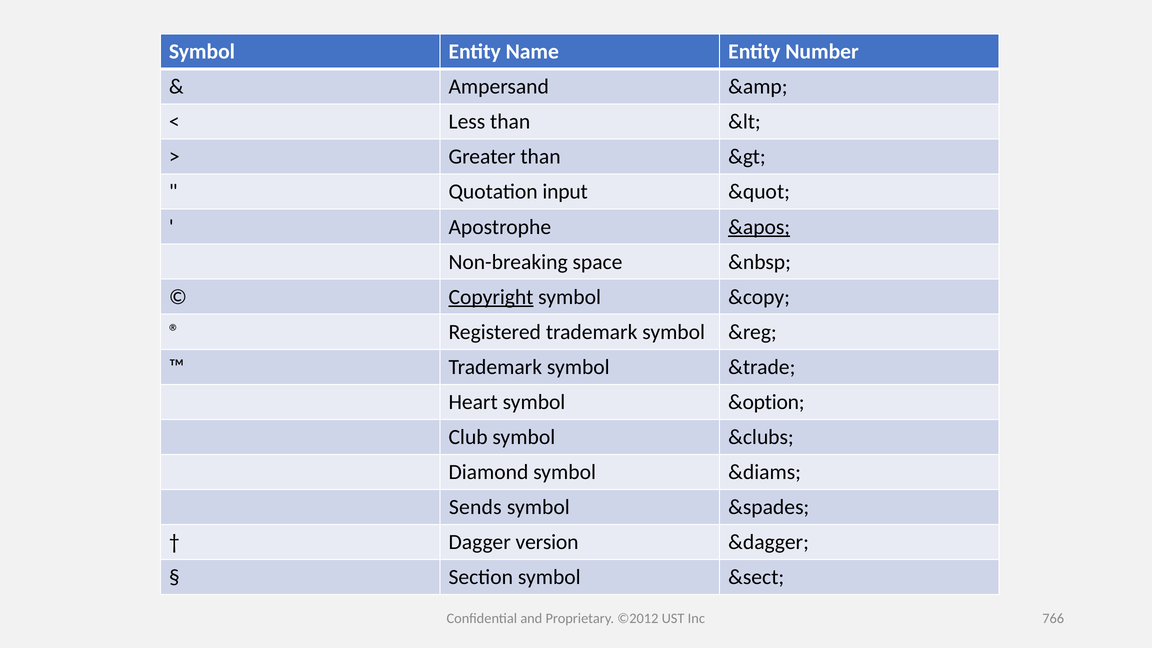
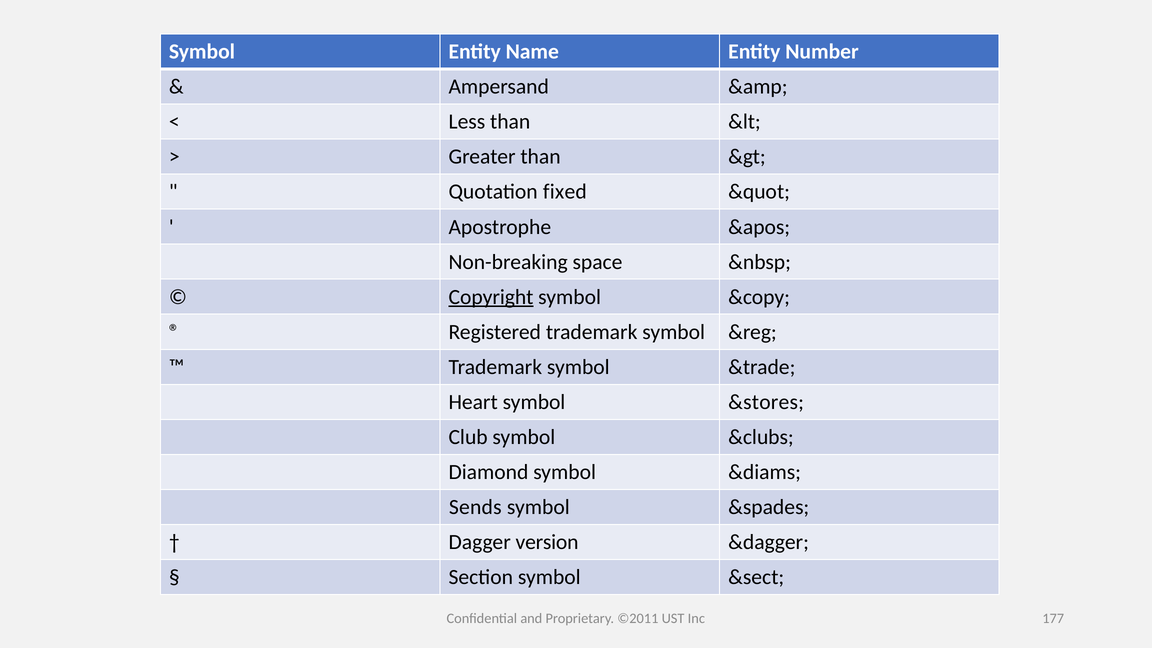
input: input -> fixed
&apos underline: present -> none
&option: &option -> &stores
©2012: ©2012 -> ©2011
766: 766 -> 177
